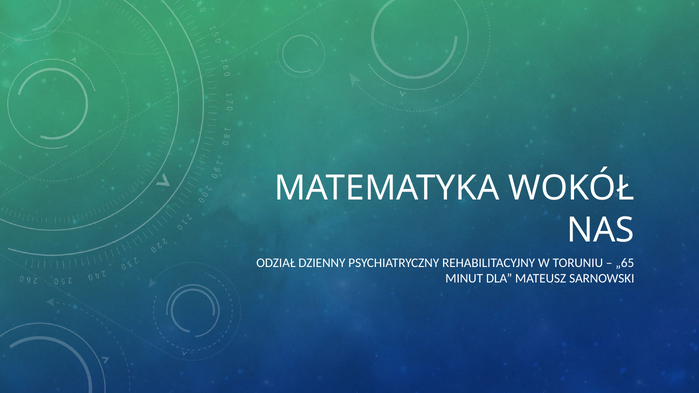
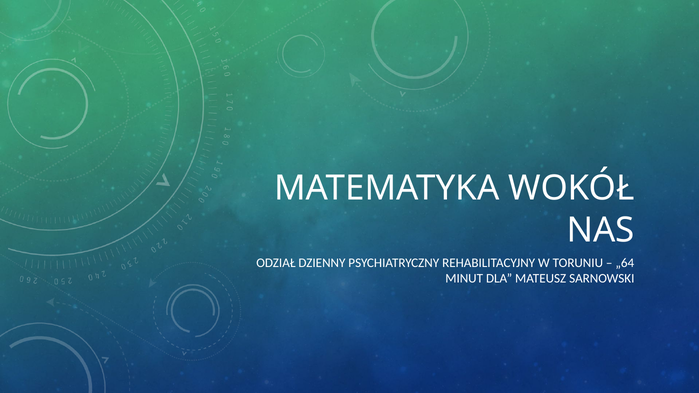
„65: „65 -> „64
